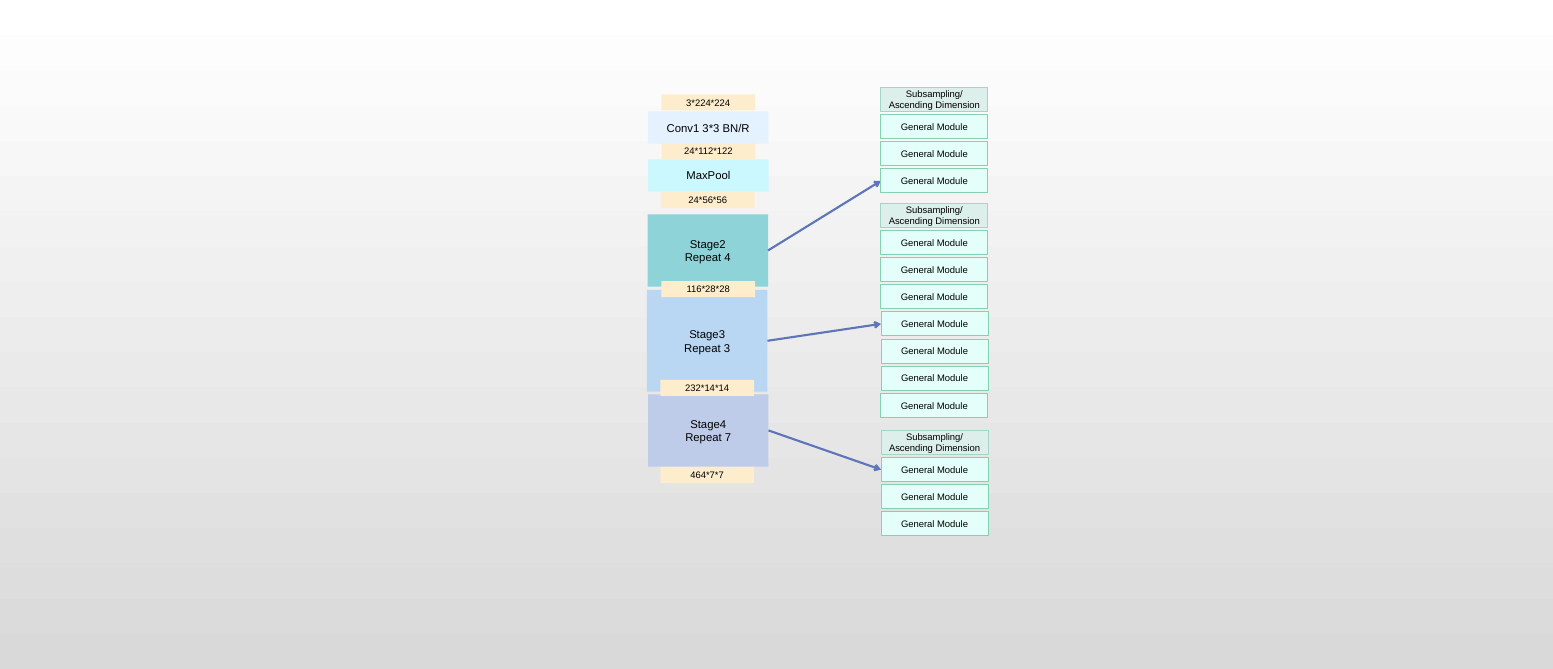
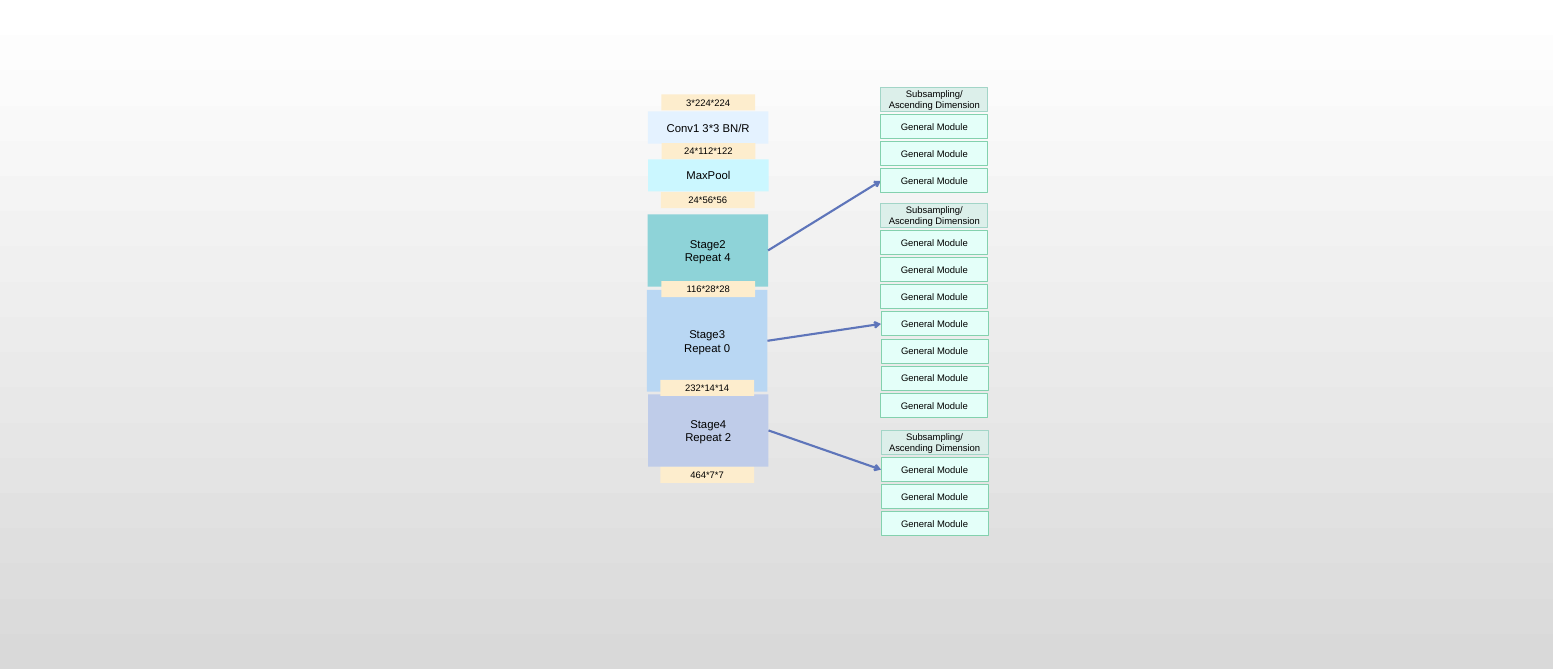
3: 3 -> 0
7: 7 -> 2
